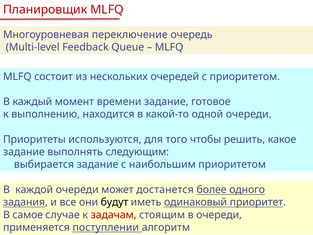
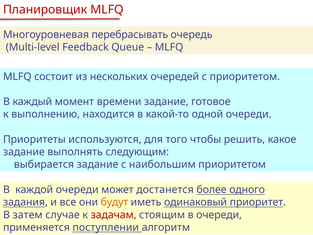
переключение: переключение -> перебрасывать
будут colour: black -> orange
самое: самое -> затем
